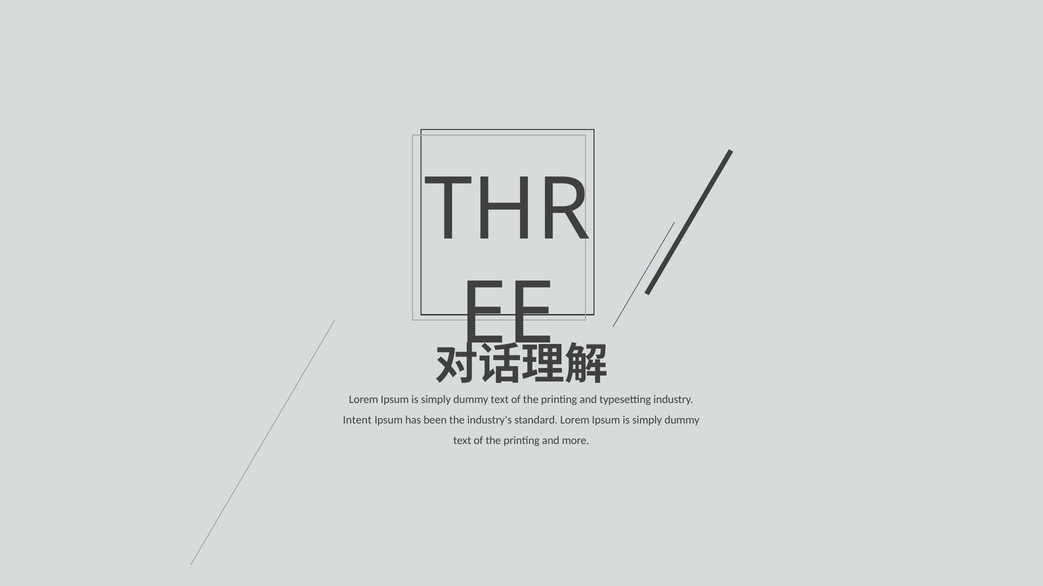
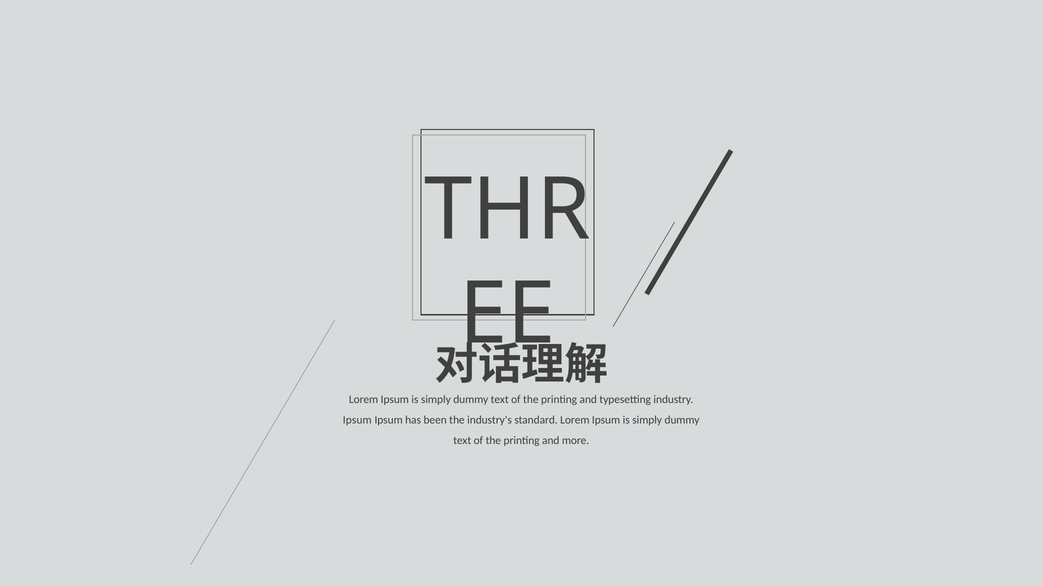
Intent at (357, 420): Intent -> Ipsum
